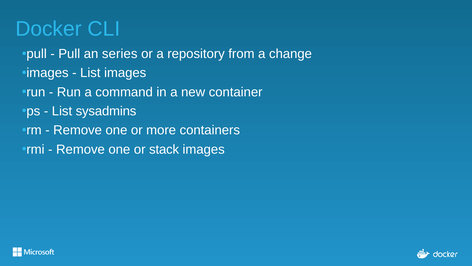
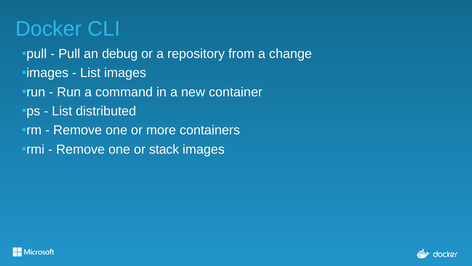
series: series -> debug
sysadmins: sysadmins -> distributed
